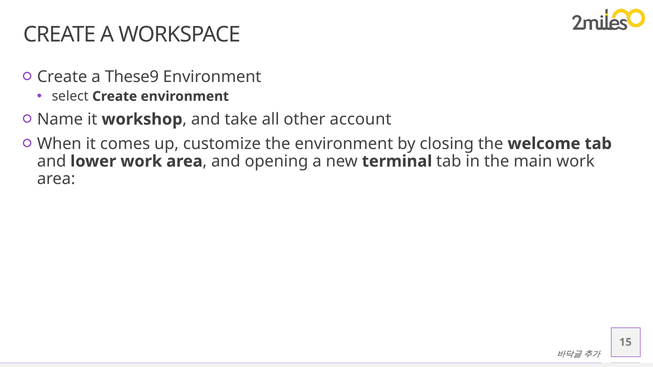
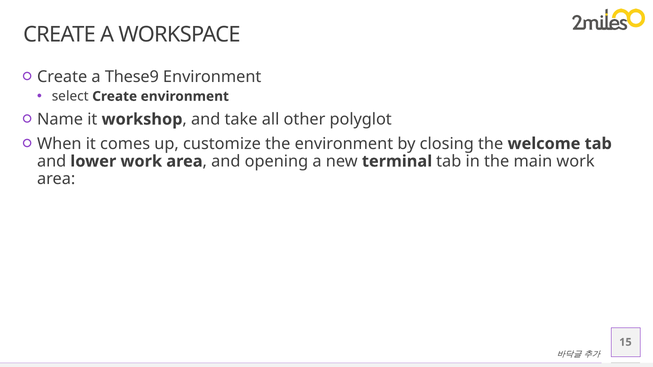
account: account -> polyglot
